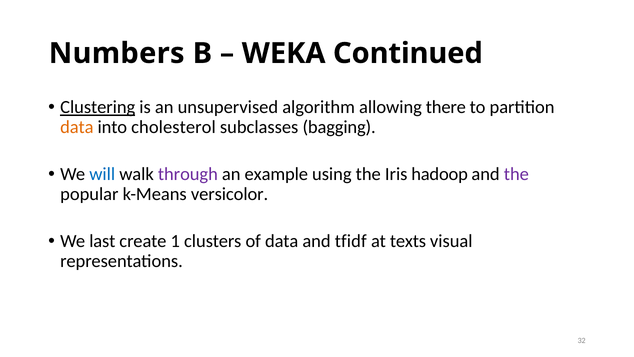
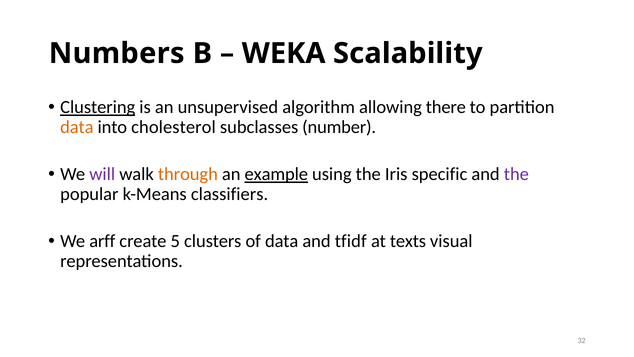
Continued: Continued -> Scalability
bagging: bagging -> number
will colour: blue -> purple
through colour: purple -> orange
example underline: none -> present
hadoop: hadoop -> specific
versicolor: versicolor -> classifiers
last: last -> arff
1: 1 -> 5
